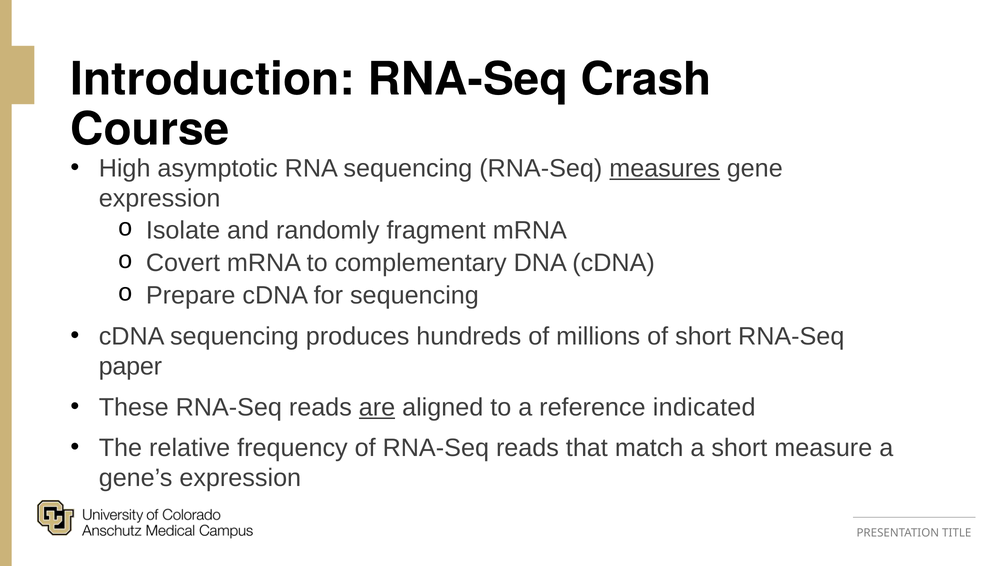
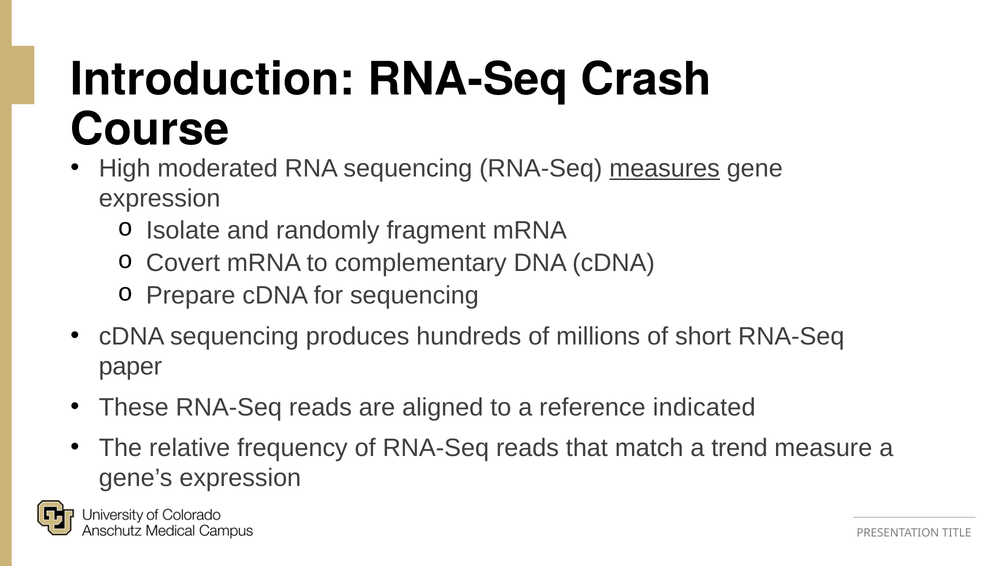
asymptotic: asymptotic -> moderated
are underline: present -> none
a short: short -> trend
